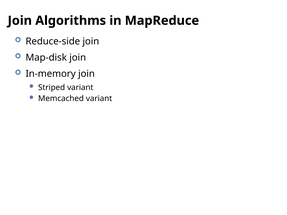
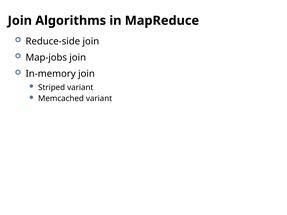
Map-disk: Map-disk -> Map-jobs
